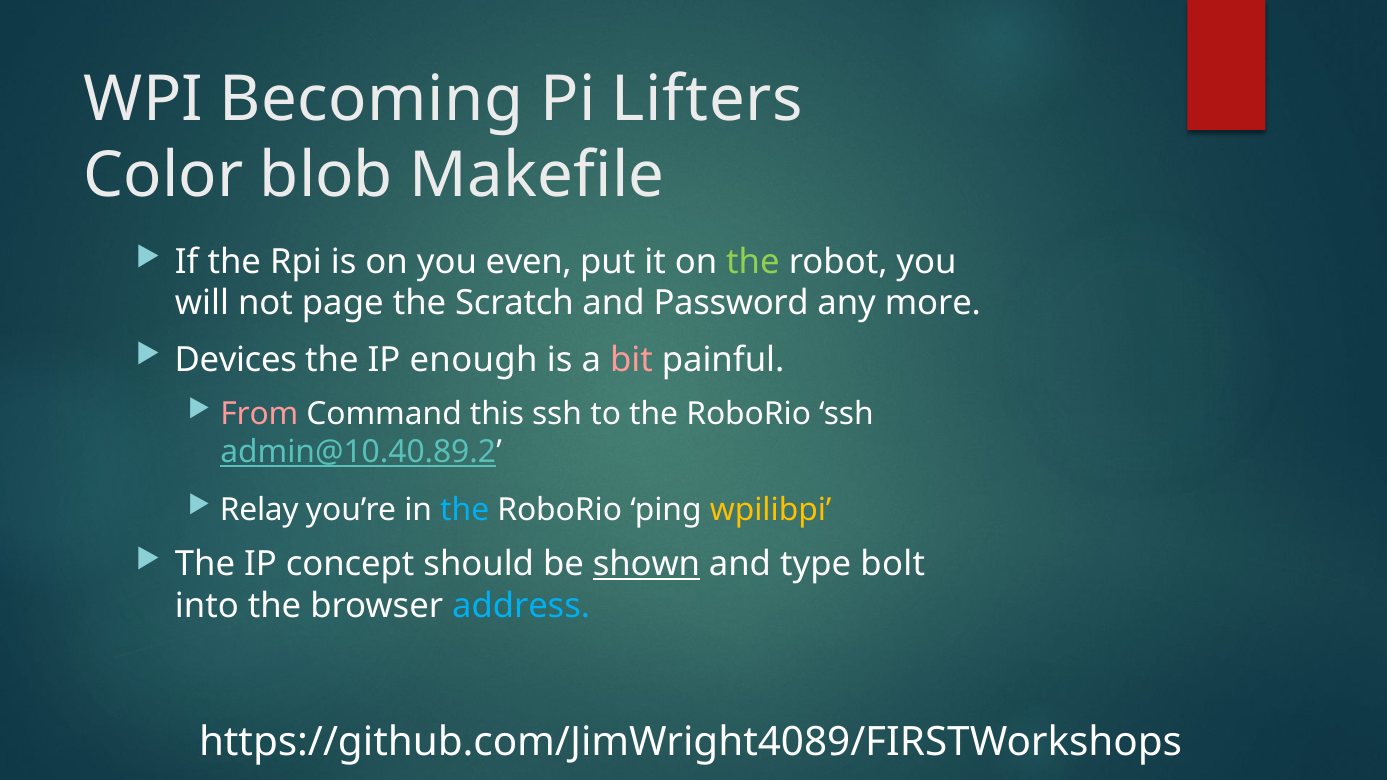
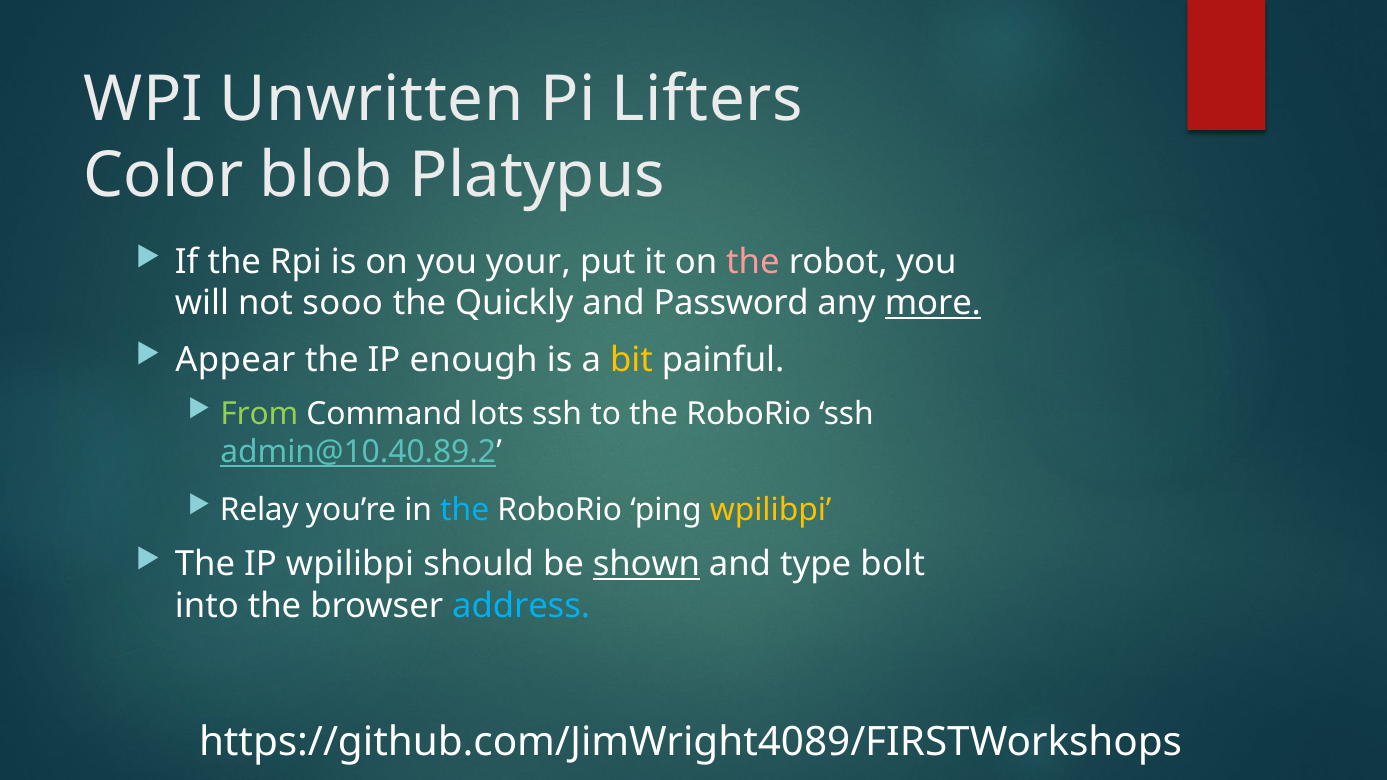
Becoming: Becoming -> Unwritten
Makefile: Makefile -> Platypus
even: even -> your
the at (753, 262) colour: light green -> pink
page: page -> sooo
Scratch: Scratch -> Quickly
more underline: none -> present
Devices: Devices -> Appear
bit colour: pink -> yellow
From colour: pink -> light green
this: this -> lots
IP concept: concept -> wpilibpi
